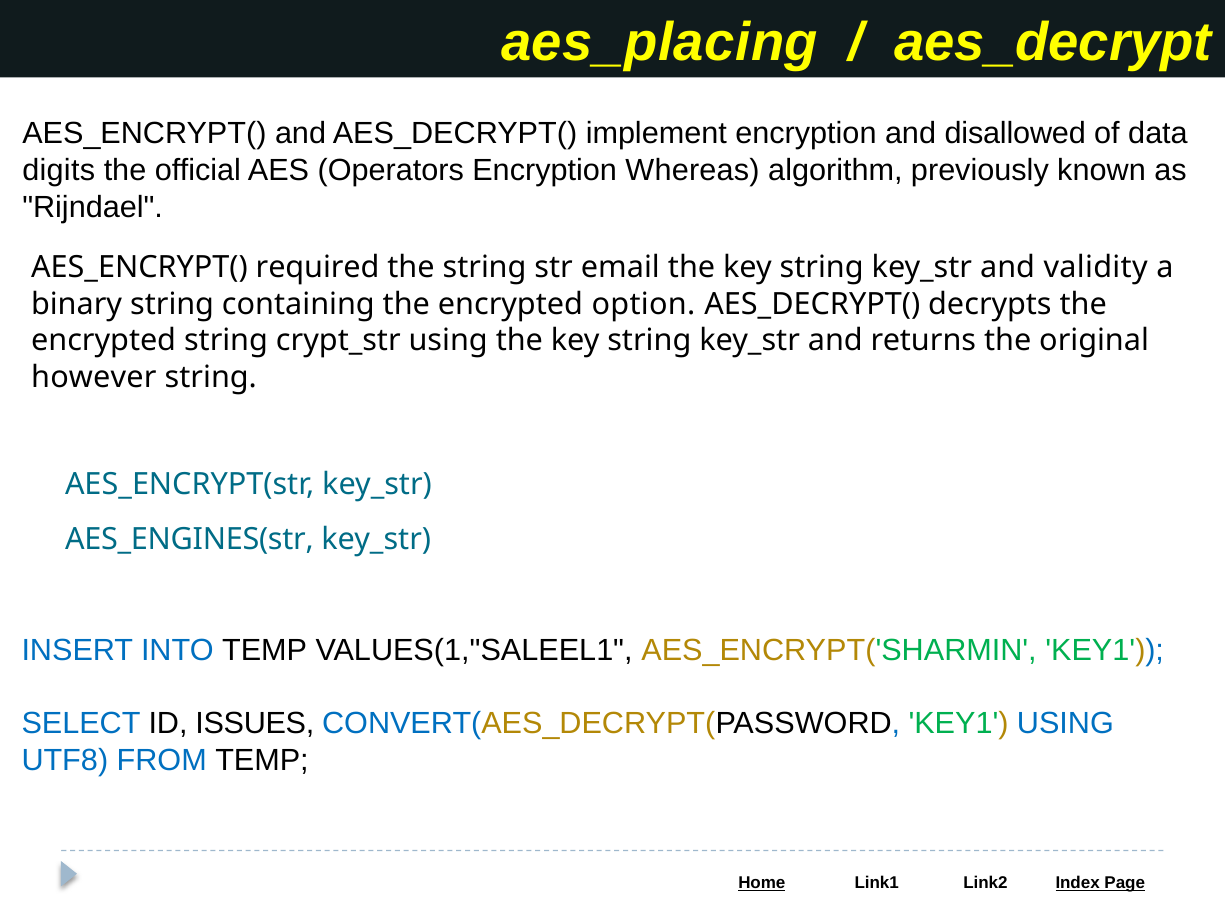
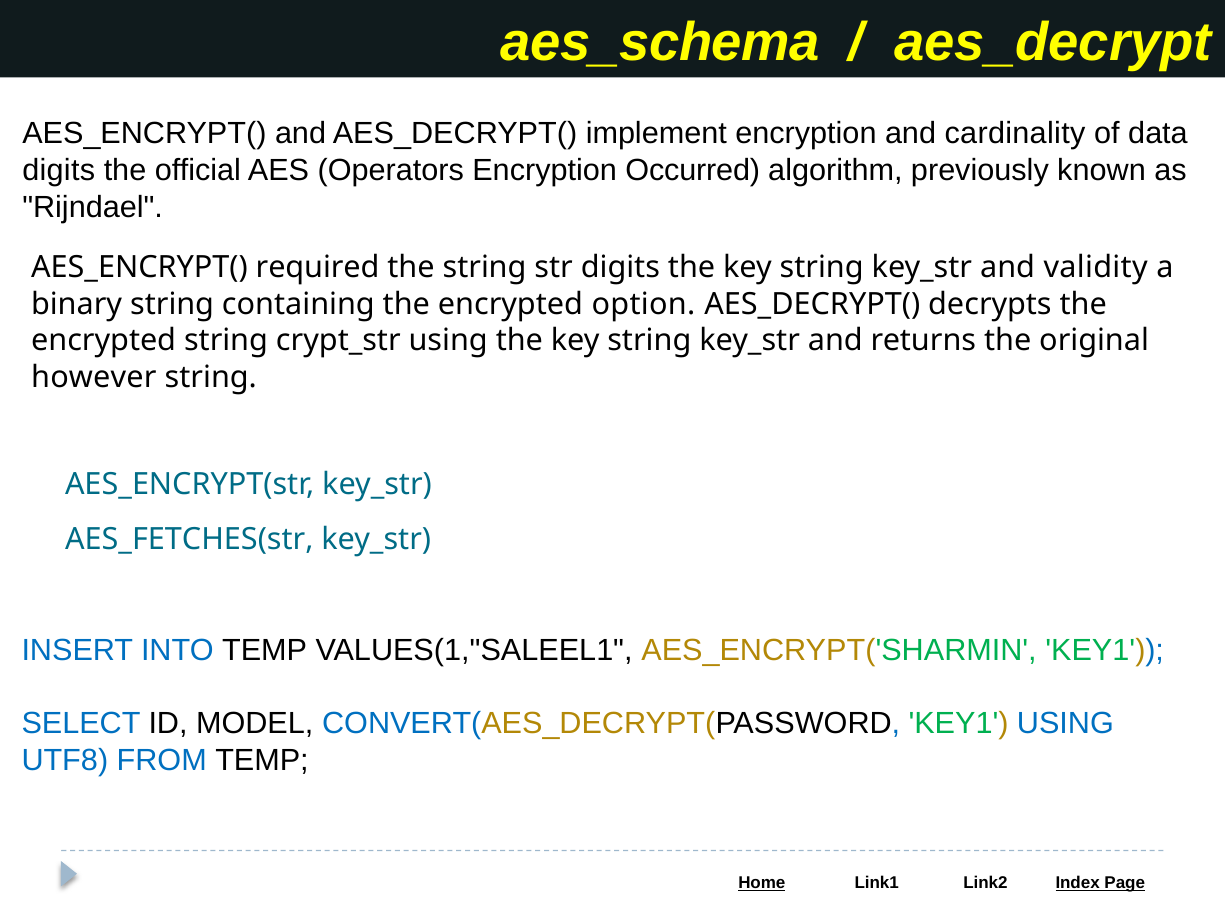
aes_placing: aes_placing -> aes_schema
disallowed: disallowed -> cardinality
Whereas: Whereas -> Occurred
str email: email -> digits
AES_ENGINES(str: AES_ENGINES(str -> AES_FETCHES(str
ISSUES: ISSUES -> MODEL
